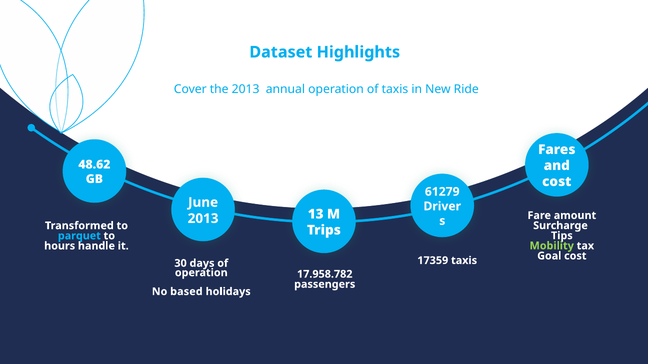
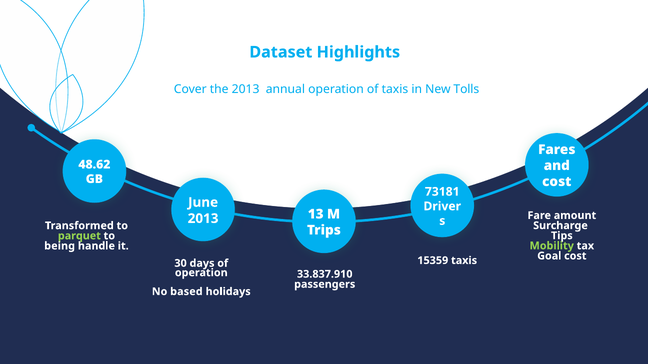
Ride: Ride -> Tolls
61279: 61279 -> 73181
parquet colour: light blue -> light green
hours: hours -> being
17359: 17359 -> 15359
17.958.782: 17.958.782 -> 33.837.910
